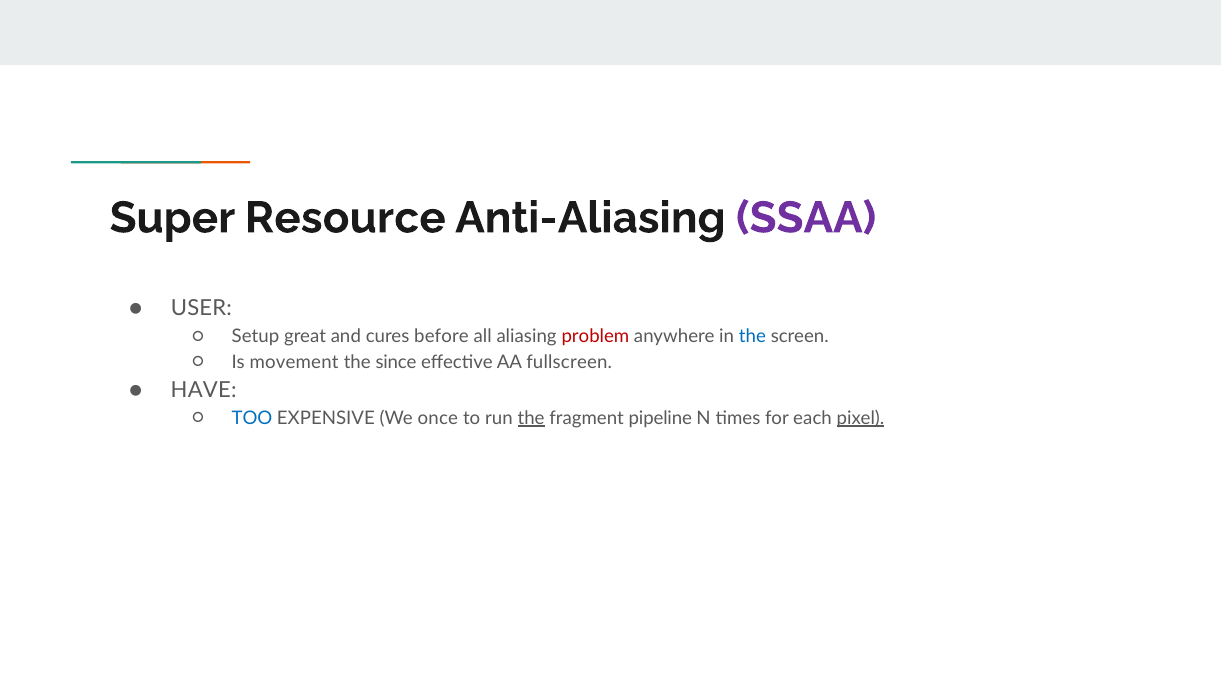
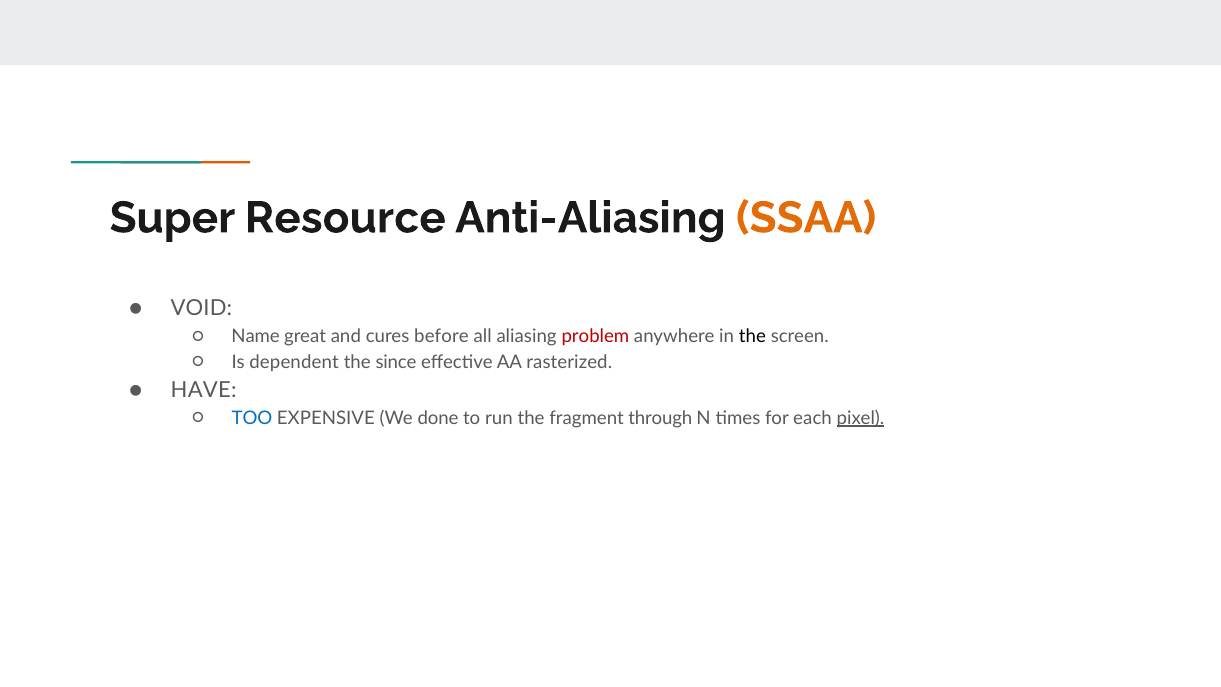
SSAA colour: purple -> orange
USER: USER -> VOID
Setup: Setup -> Name
the at (752, 336) colour: blue -> black
movement: movement -> dependent
fullscreen: fullscreen -> rasterized
once: once -> done
the at (531, 418) underline: present -> none
pipeline: pipeline -> through
